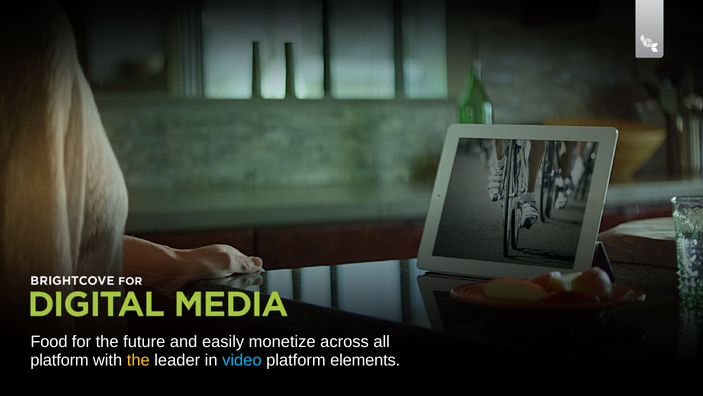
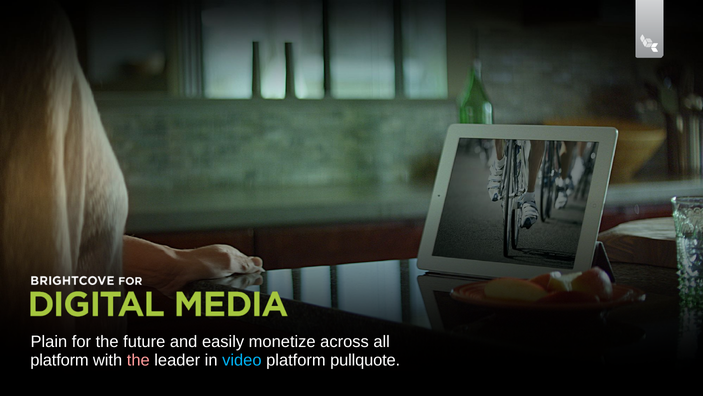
Food: Food -> Plain
the at (138, 360) colour: yellow -> pink
elements: elements -> pullquote
